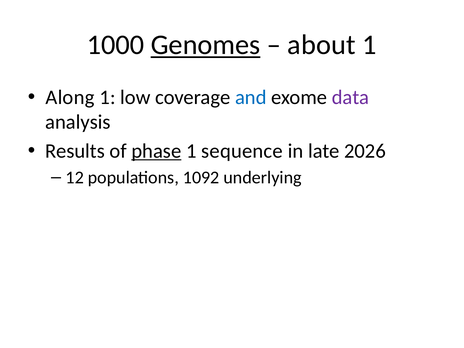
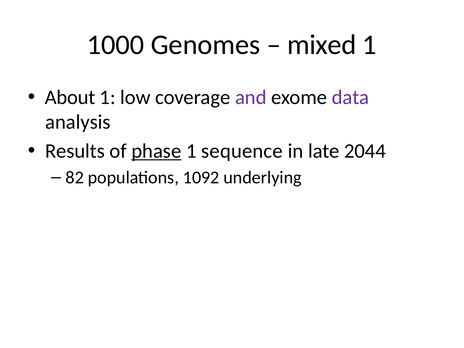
Genomes underline: present -> none
about: about -> mixed
Along: Along -> About
and colour: blue -> purple
2026: 2026 -> 2044
12: 12 -> 82
